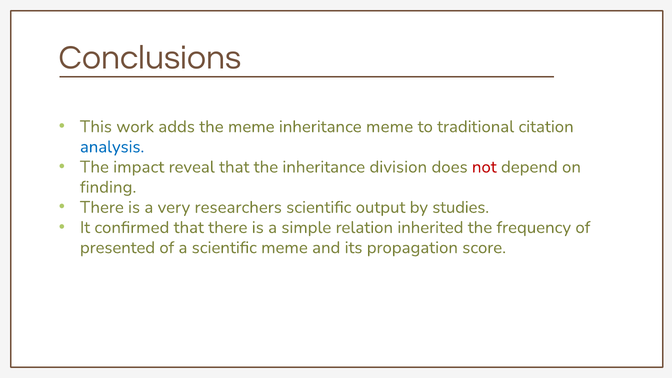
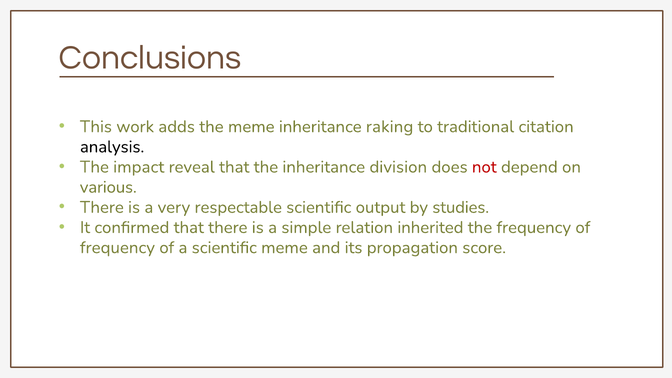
inheritance meme: meme -> raking
analysis colour: blue -> black
finding: finding -> various
researchers: researchers -> respectable
presented at (118, 248): presented -> frequency
